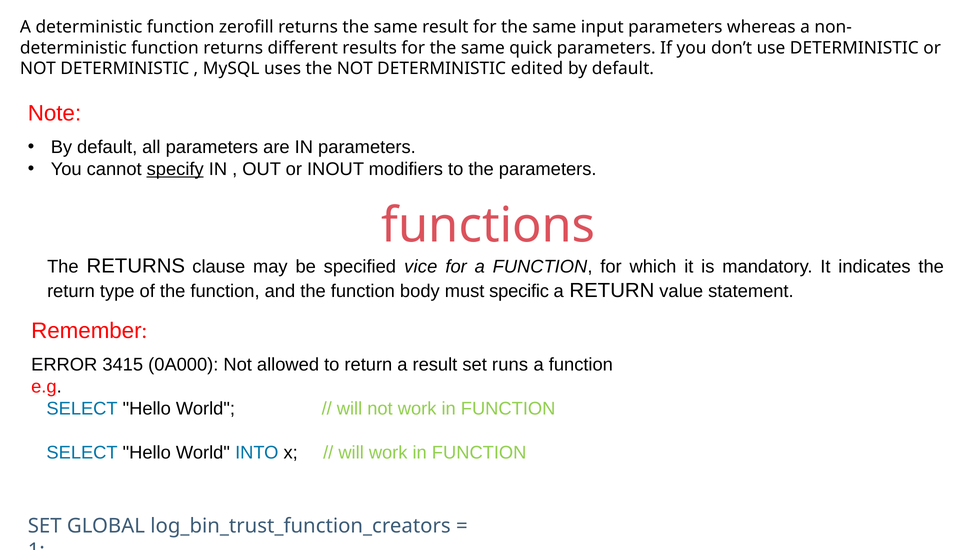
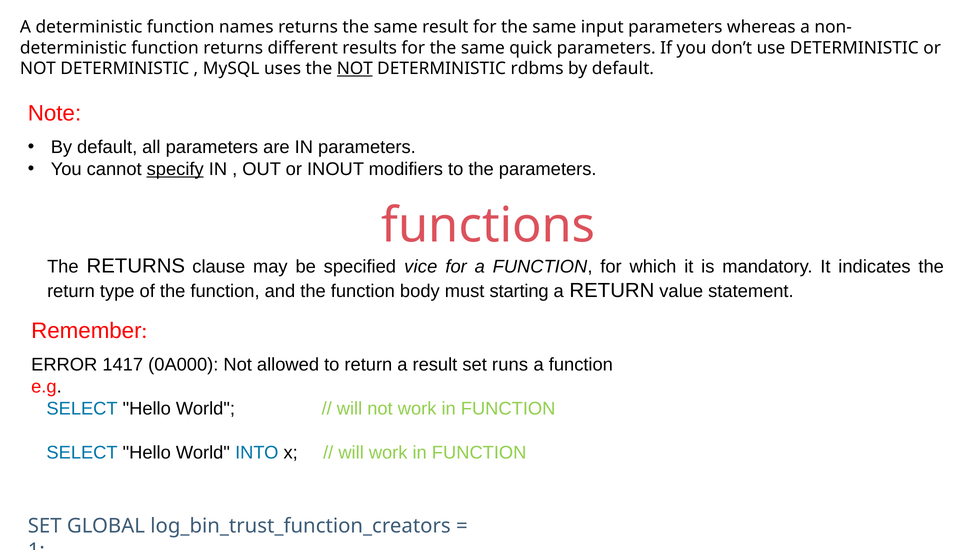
zerofill: zerofill -> names
NOT at (355, 69) underline: none -> present
edited: edited -> rdbms
specific: specific -> starting
3415: 3415 -> 1417
